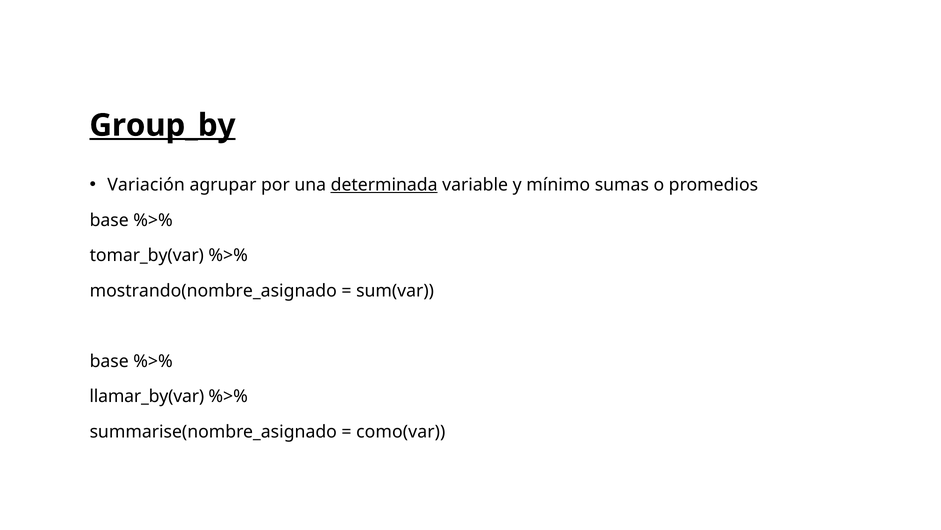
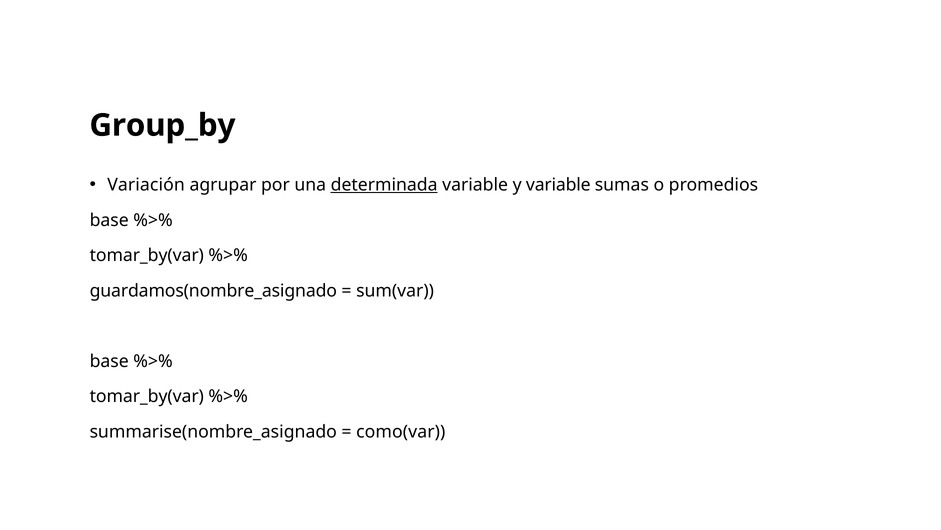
Group_by underline: present -> none
y mínimo: mínimo -> variable
mostrando(nombre_asignado: mostrando(nombre_asignado -> guardamos(nombre_asignado
llamar_by(var at (147, 396): llamar_by(var -> tomar_by(var
